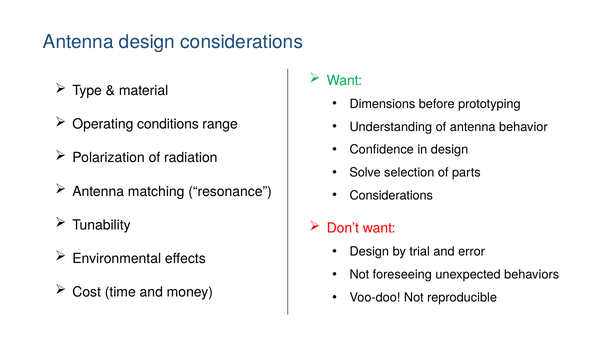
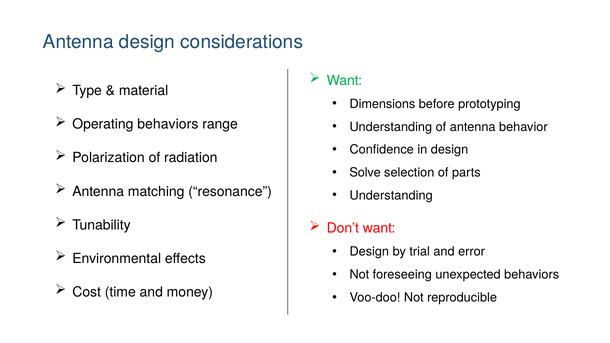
Operating conditions: conditions -> behaviors
Considerations at (391, 195): Considerations -> Understanding
